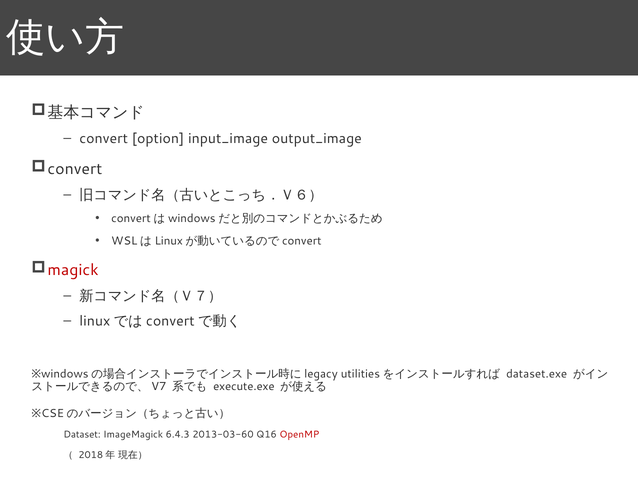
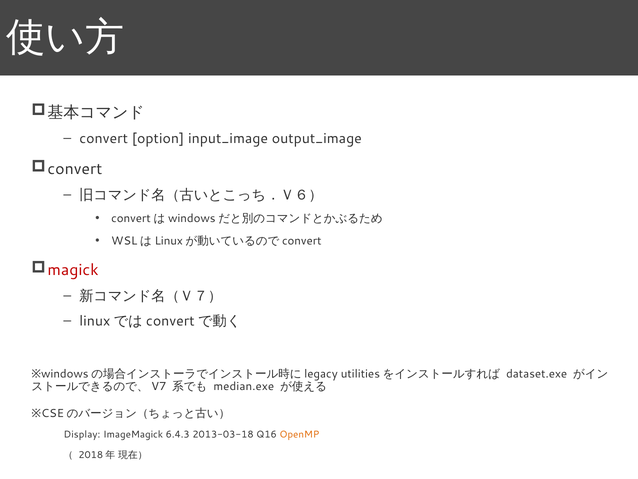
execute.exe: execute.exe -> median.exe
Dataset: Dataset -> Display
2013-03-60: 2013-03-60 -> 2013-03-18
OpenMP colour: red -> orange
